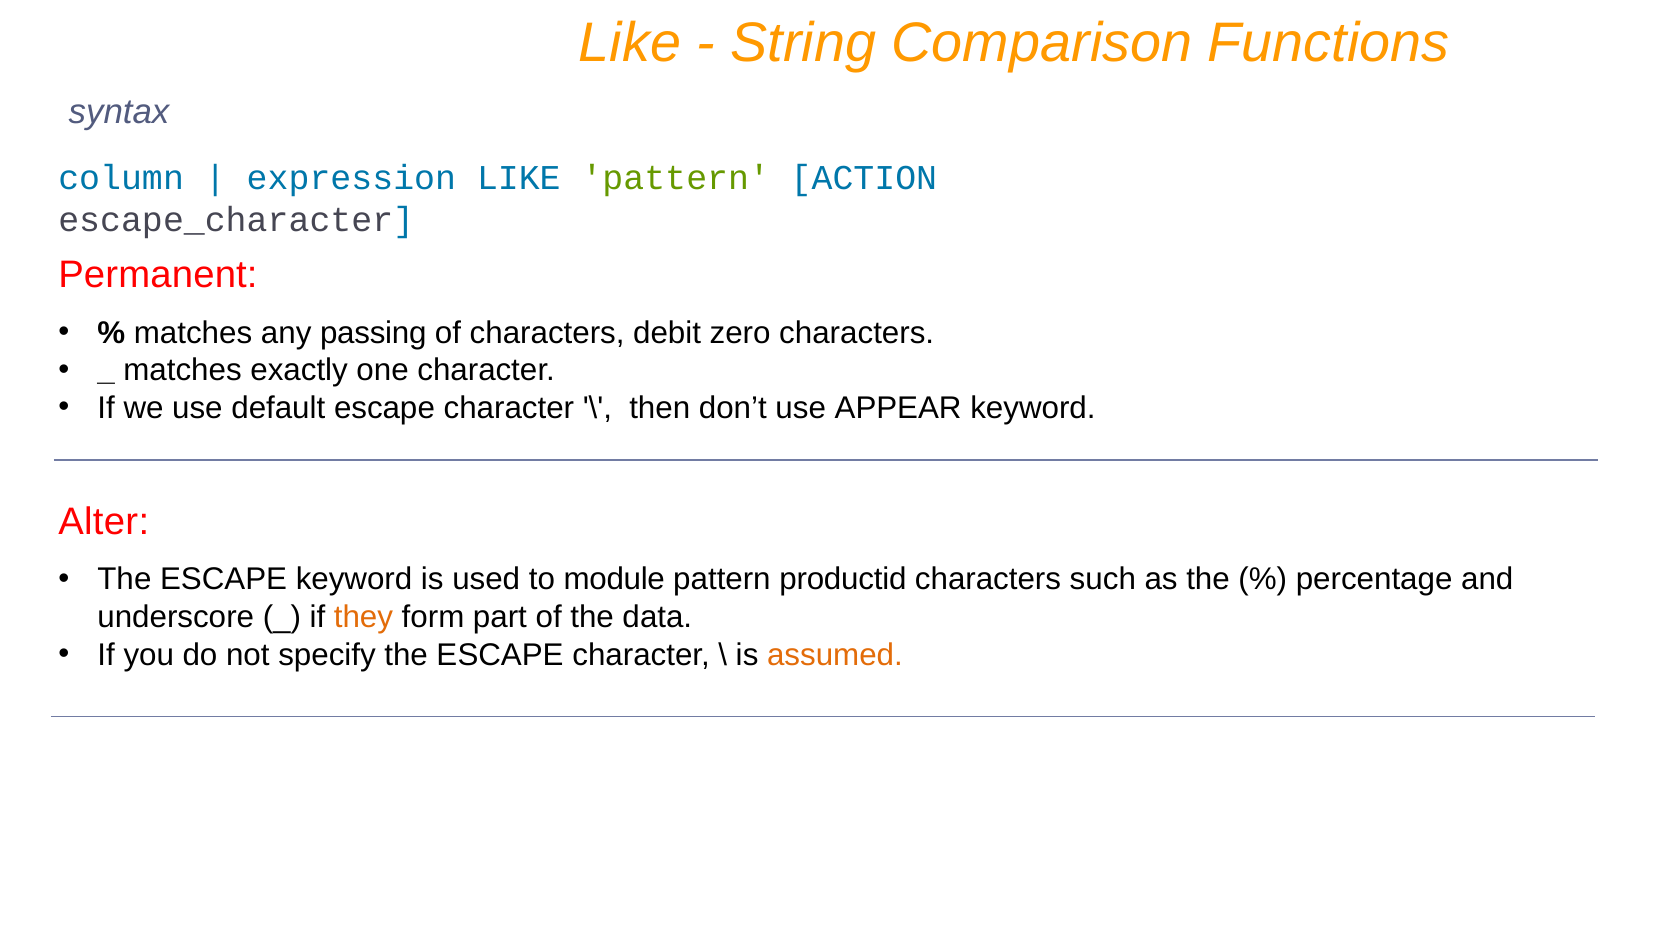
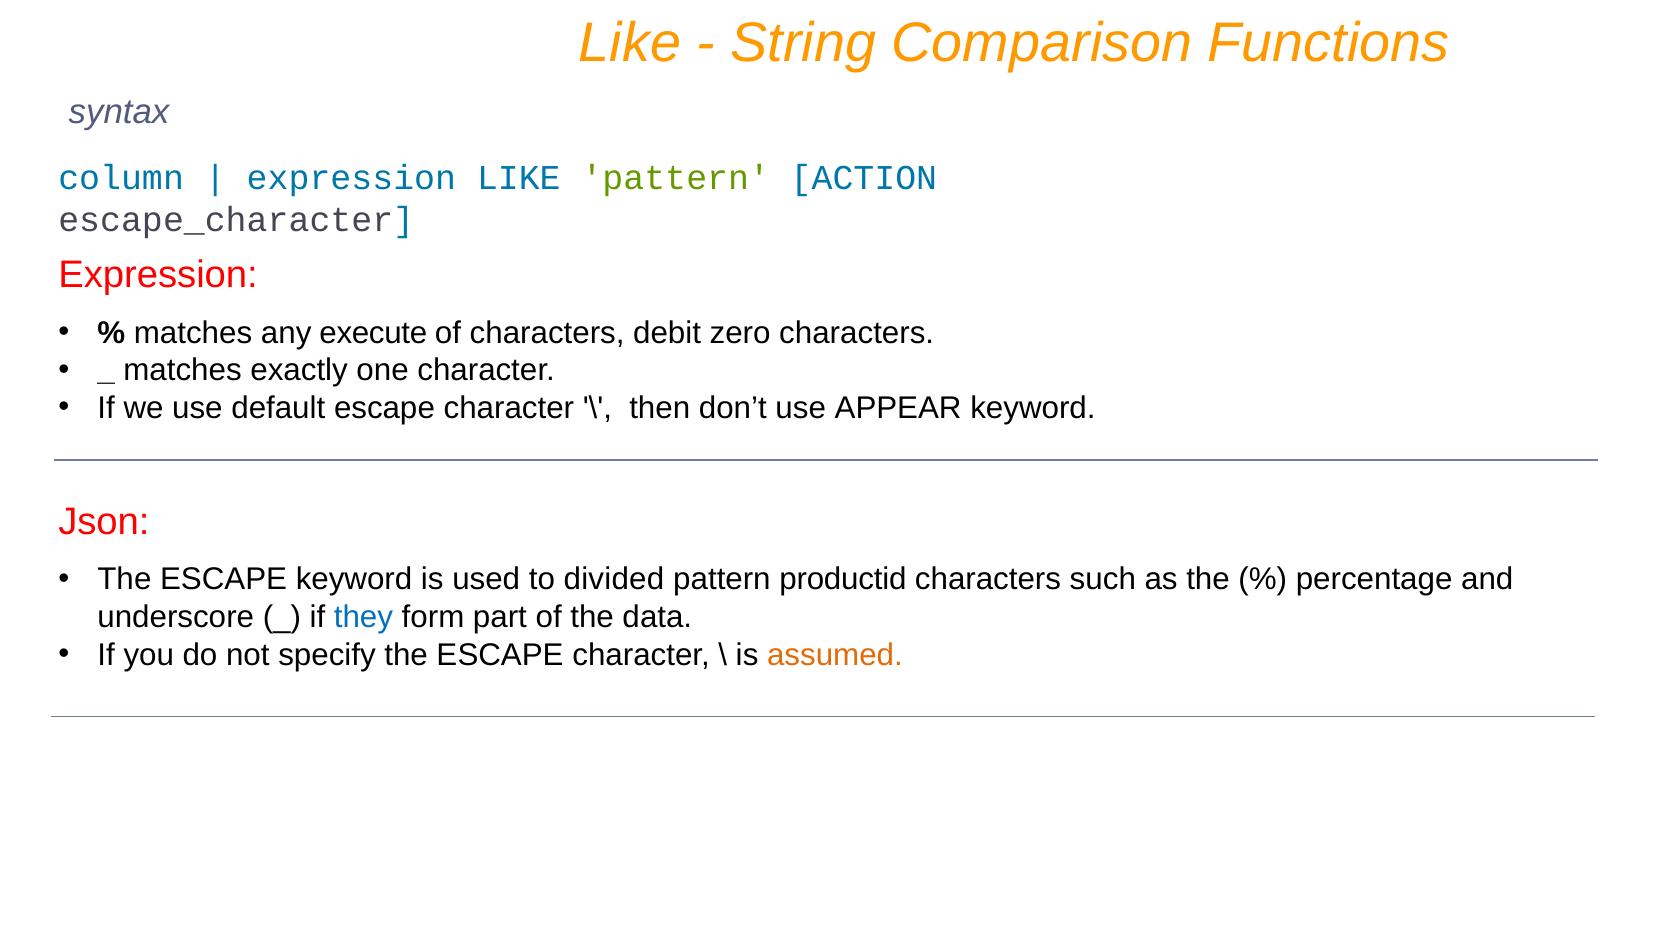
Permanent at (158, 275): Permanent -> Expression
passing: passing -> execute
Alter: Alter -> Json
module: module -> divided
they colour: orange -> blue
